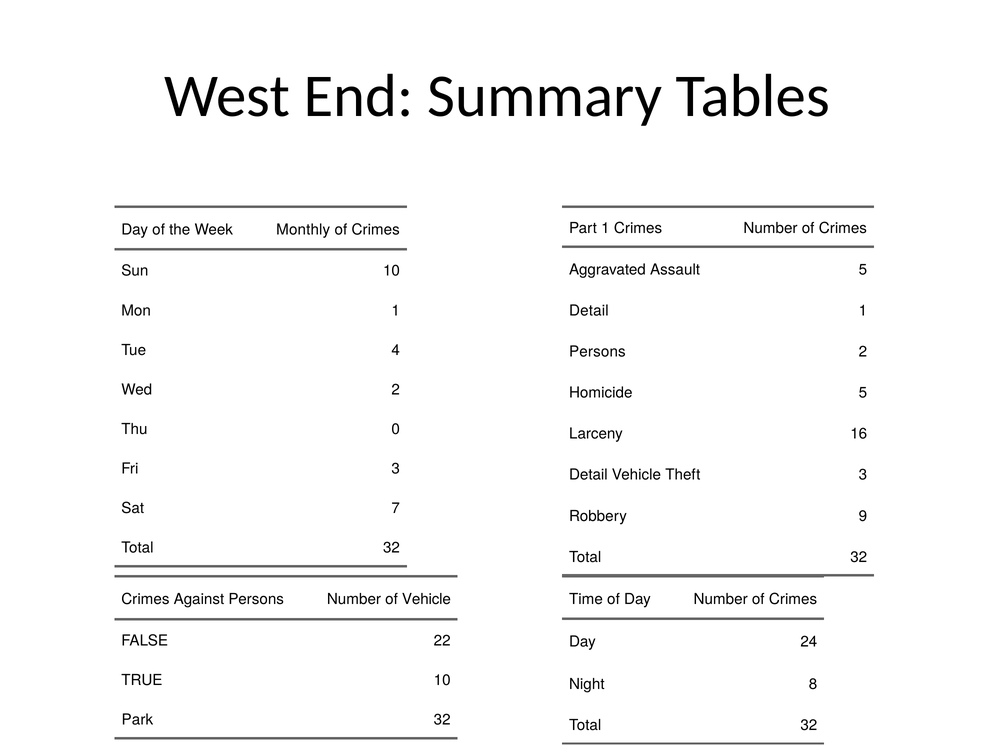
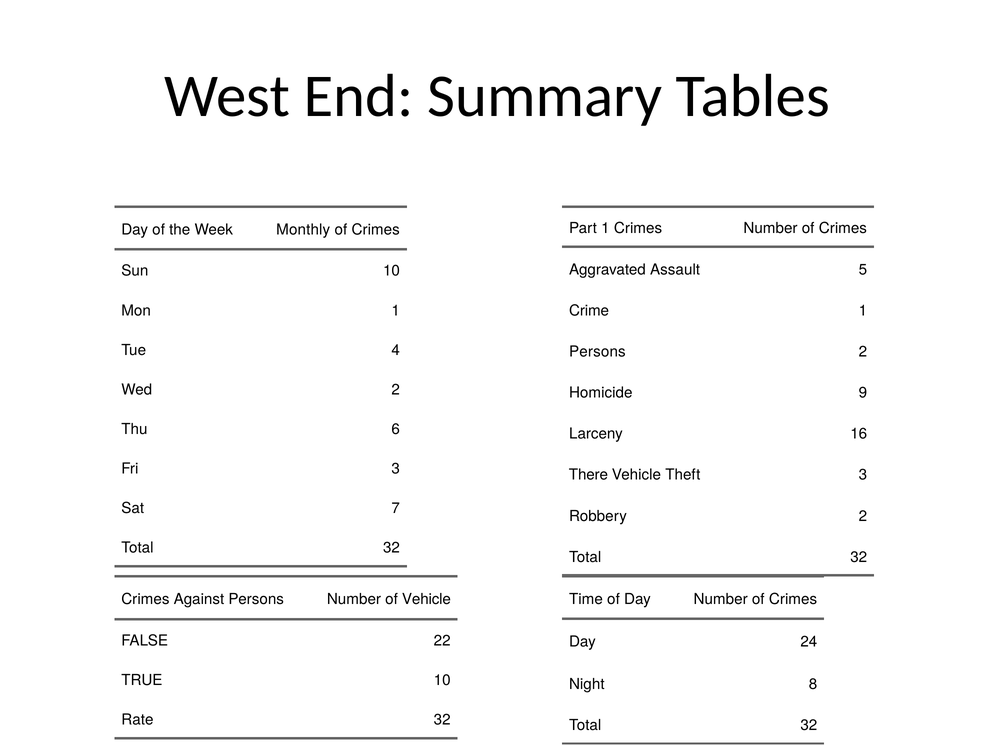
Detail at (589, 311): Detail -> Crime
Homicide 5: 5 -> 9
0: 0 -> 6
Detail at (588, 475): Detail -> There
Robbery 9: 9 -> 2
Park: Park -> Rate
